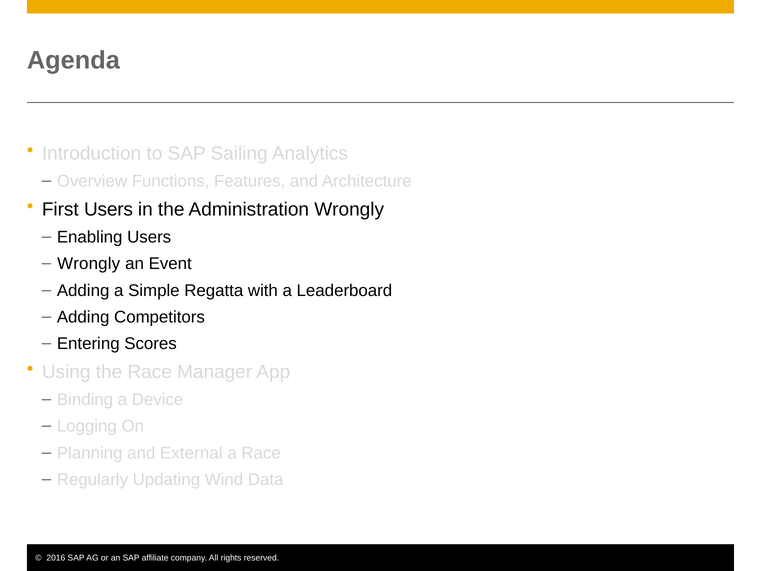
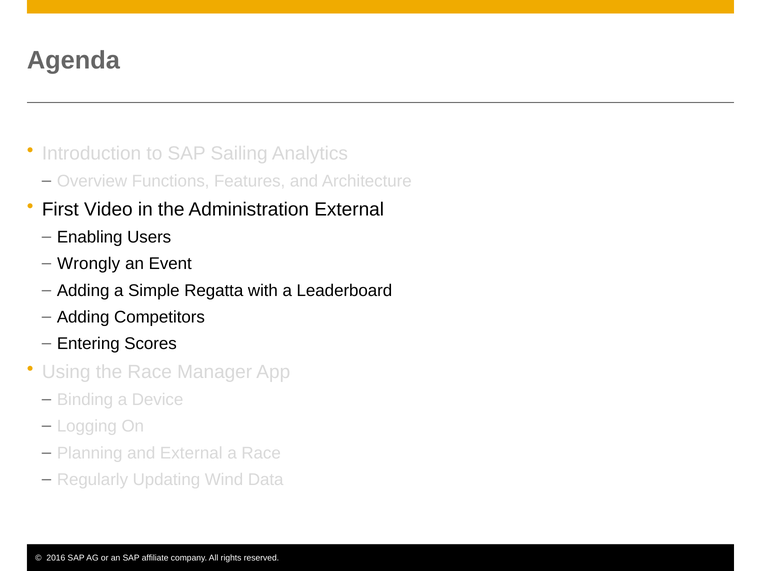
First Users: Users -> Video
Administration Wrongly: Wrongly -> External
